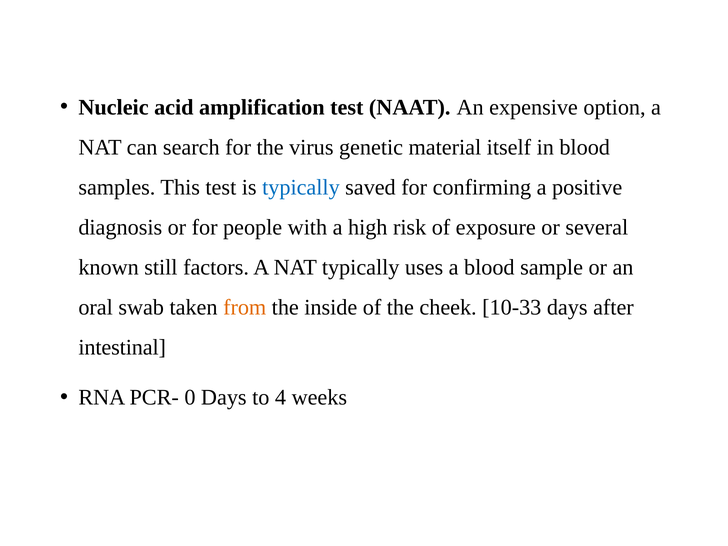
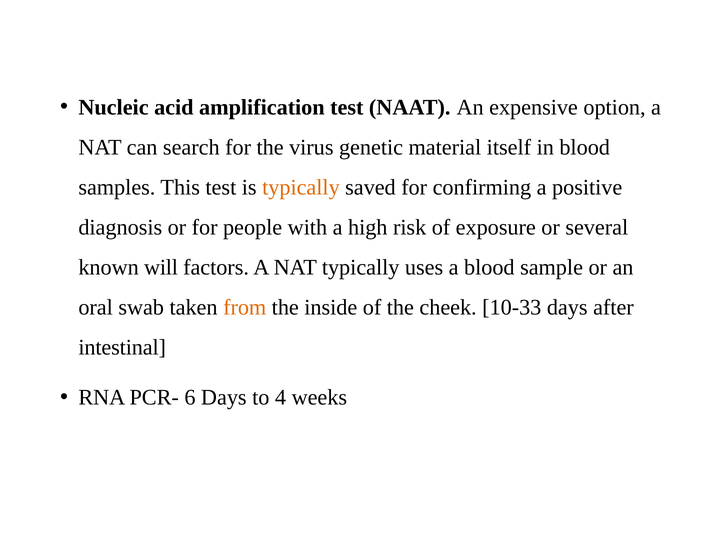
typically at (301, 187) colour: blue -> orange
still: still -> will
0: 0 -> 6
